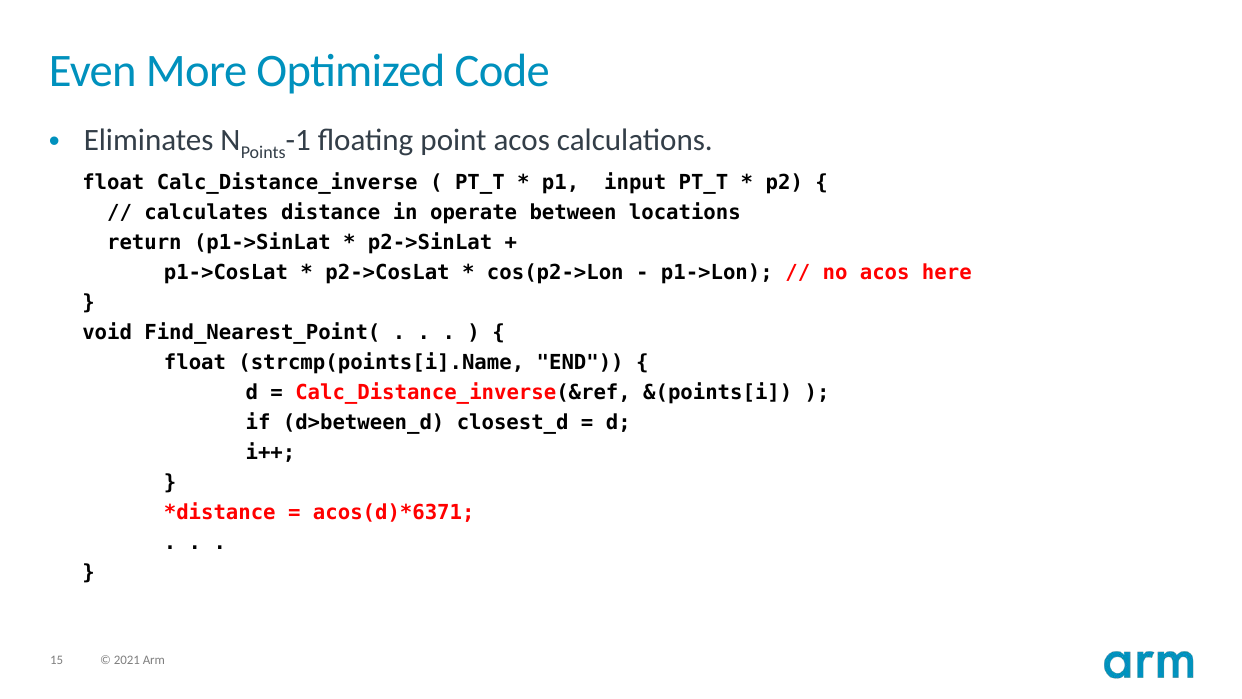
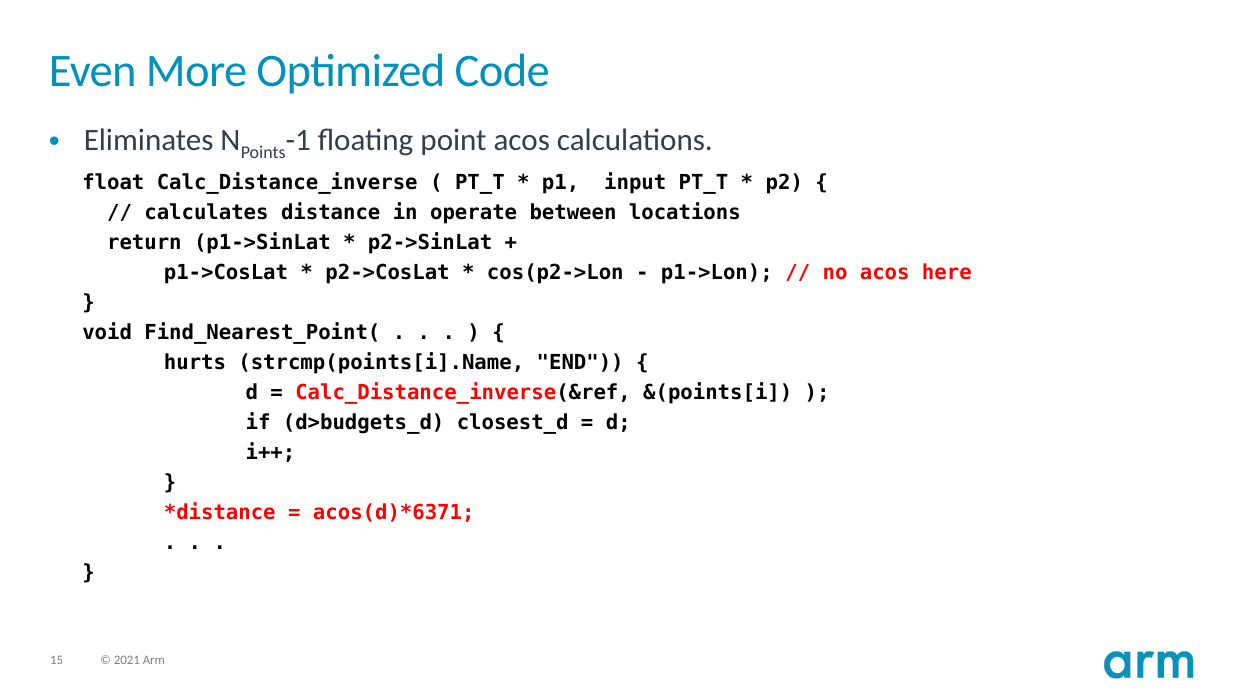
float at (195, 362): float -> hurts
d>between_d: d>between_d -> d>budgets_d
